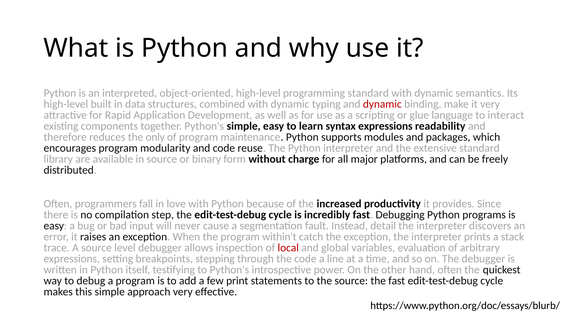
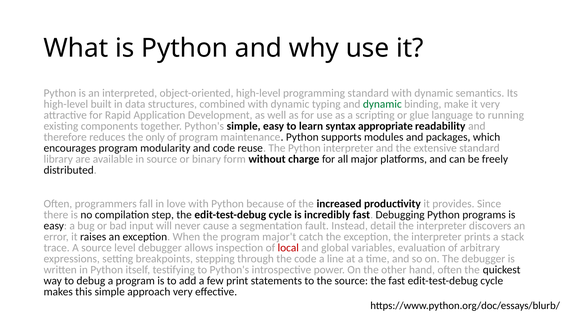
dynamic at (382, 104) colour: red -> green
interact: interact -> running
syntax expressions: expressions -> appropriate
within't: within't -> major't
